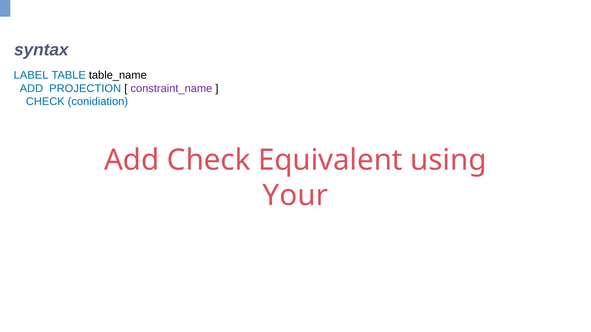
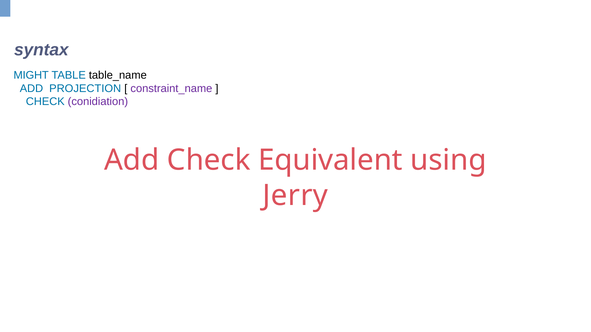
LABEL: LABEL -> MIGHT
conidiation colour: blue -> purple
Your: Your -> Jerry
